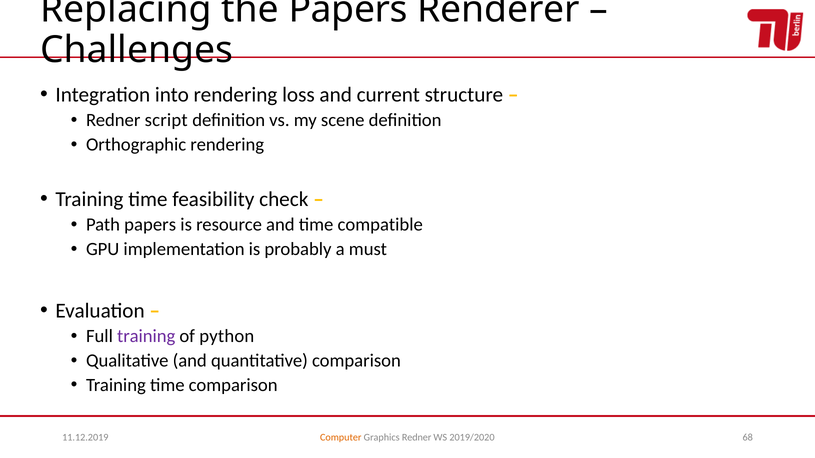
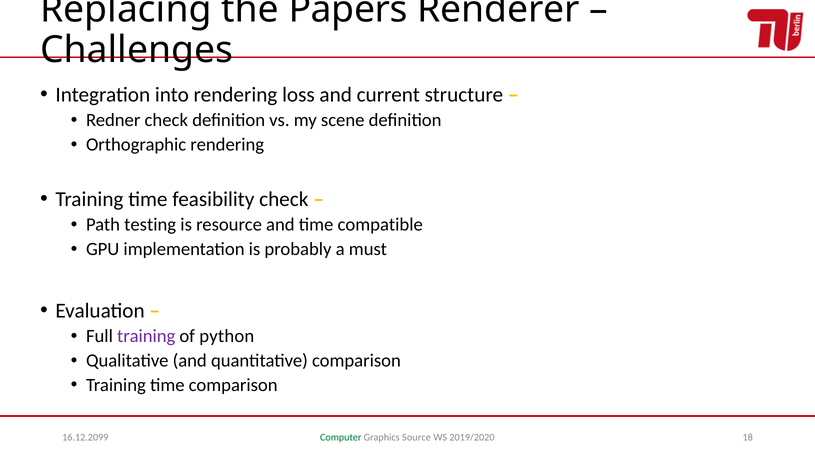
Redner script: script -> check
Path papers: papers -> testing
Computer colour: orange -> green
Graphics Redner: Redner -> Source
68: 68 -> 18
11.12.2019: 11.12.2019 -> 16.12.2099
